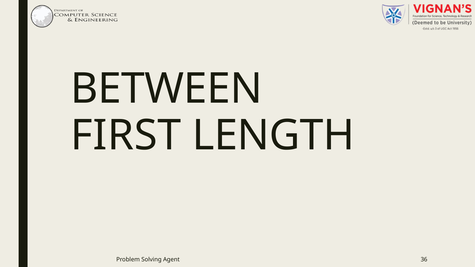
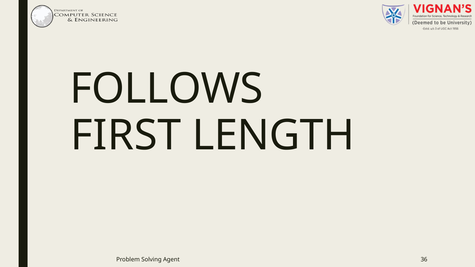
BETWEEN: BETWEEN -> FOLLOWS
